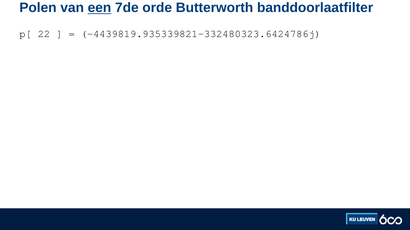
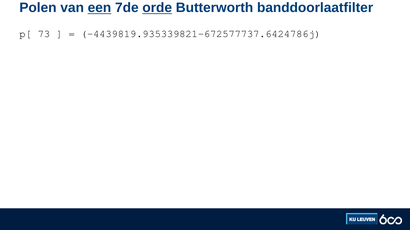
orde underline: none -> present
22: 22 -> 73
-4439819.935339821-332480323.6424786j: -4439819.935339821-332480323.6424786j -> -4439819.935339821-672577737.6424786j
